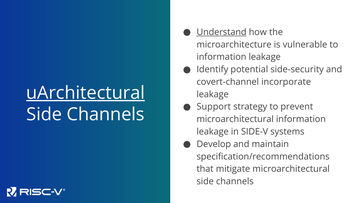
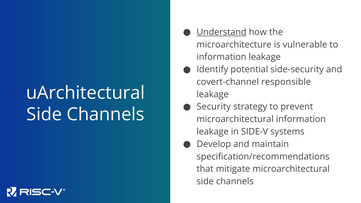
incorporate: incorporate -> responsible
uArchitectural underline: present -> none
Support: Support -> Security
